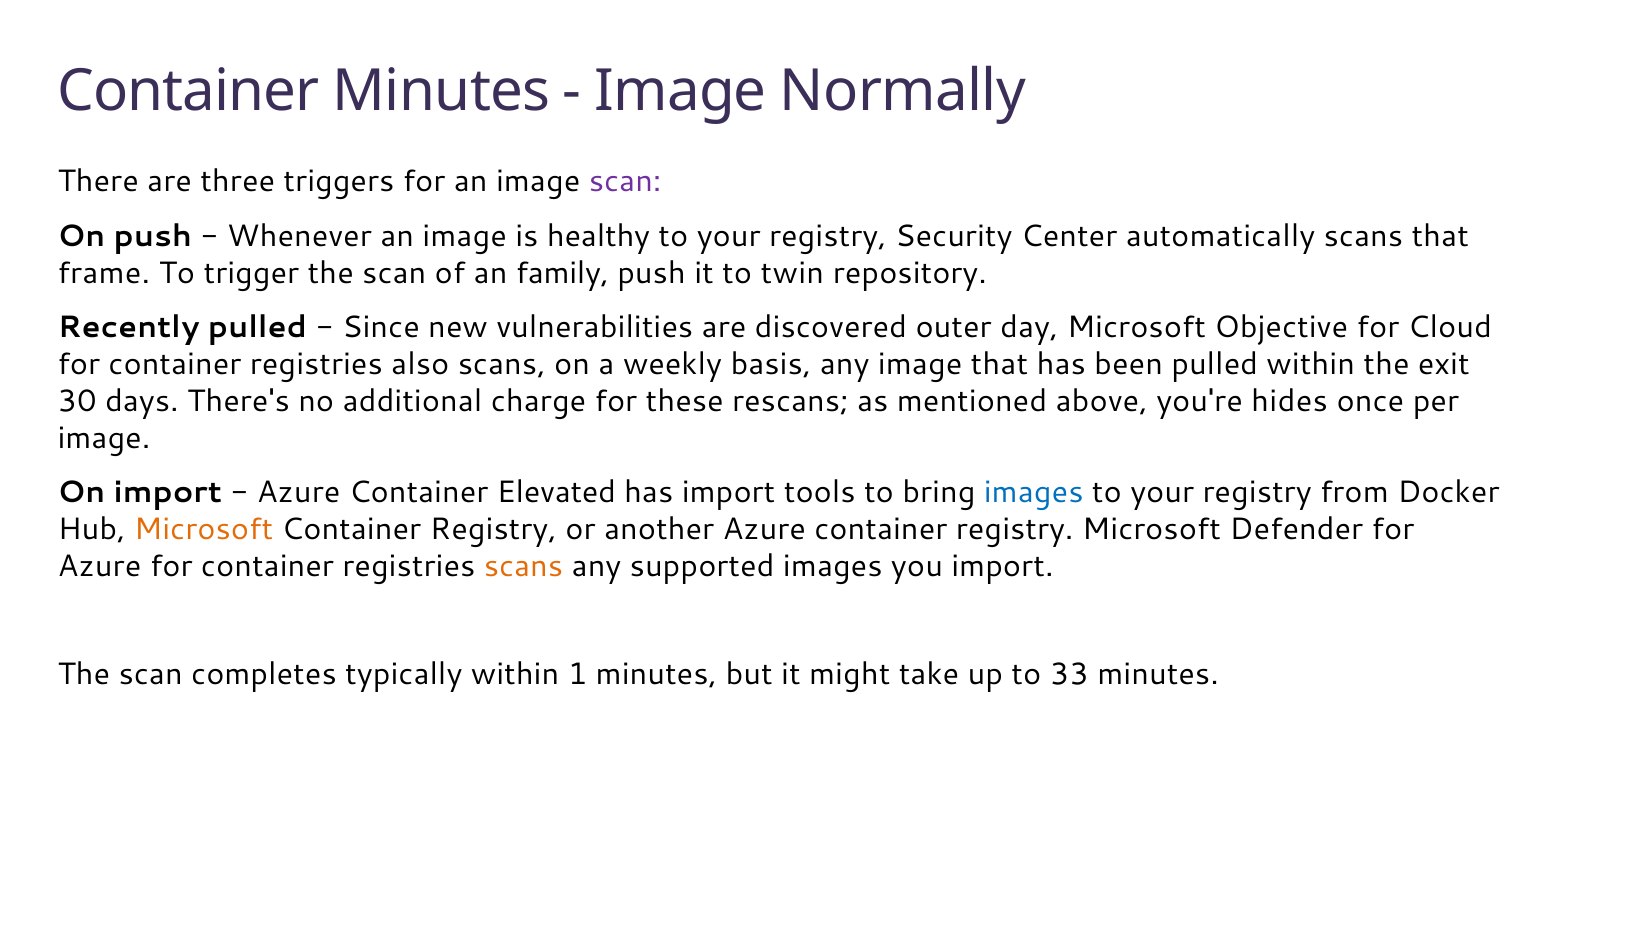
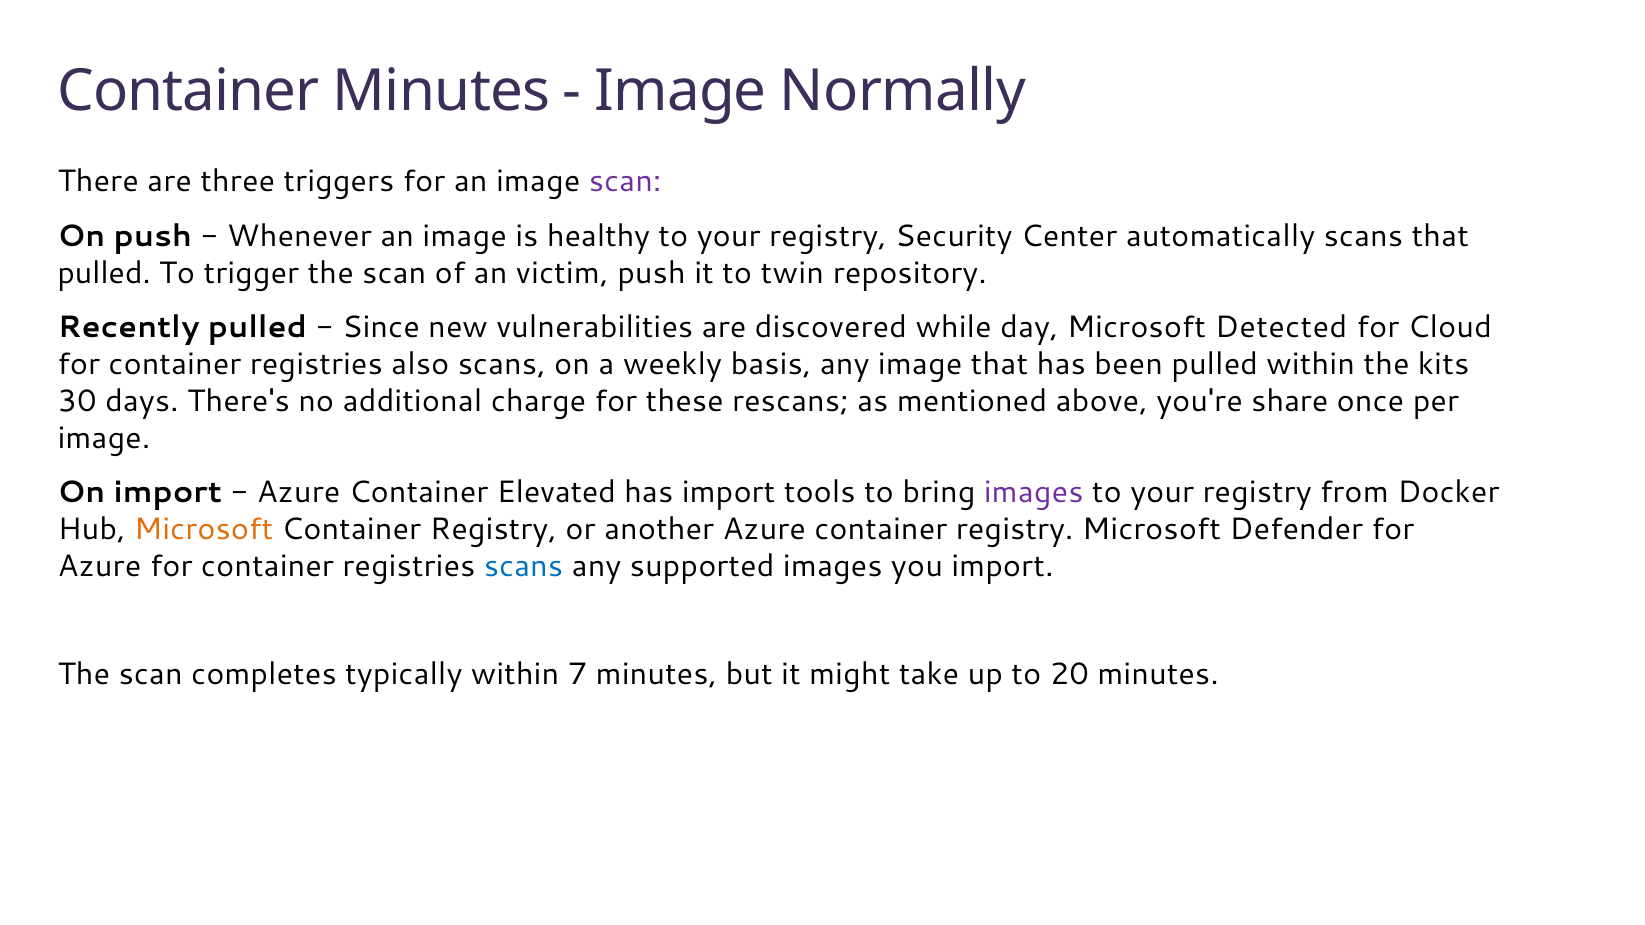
frame at (104, 273): frame -> pulled
family: family -> victim
outer: outer -> while
Objective: Objective -> Detected
exit: exit -> kits
hides: hides -> share
images at (1034, 492) colour: blue -> purple
scans at (524, 566) colour: orange -> blue
1: 1 -> 7
33: 33 -> 20
